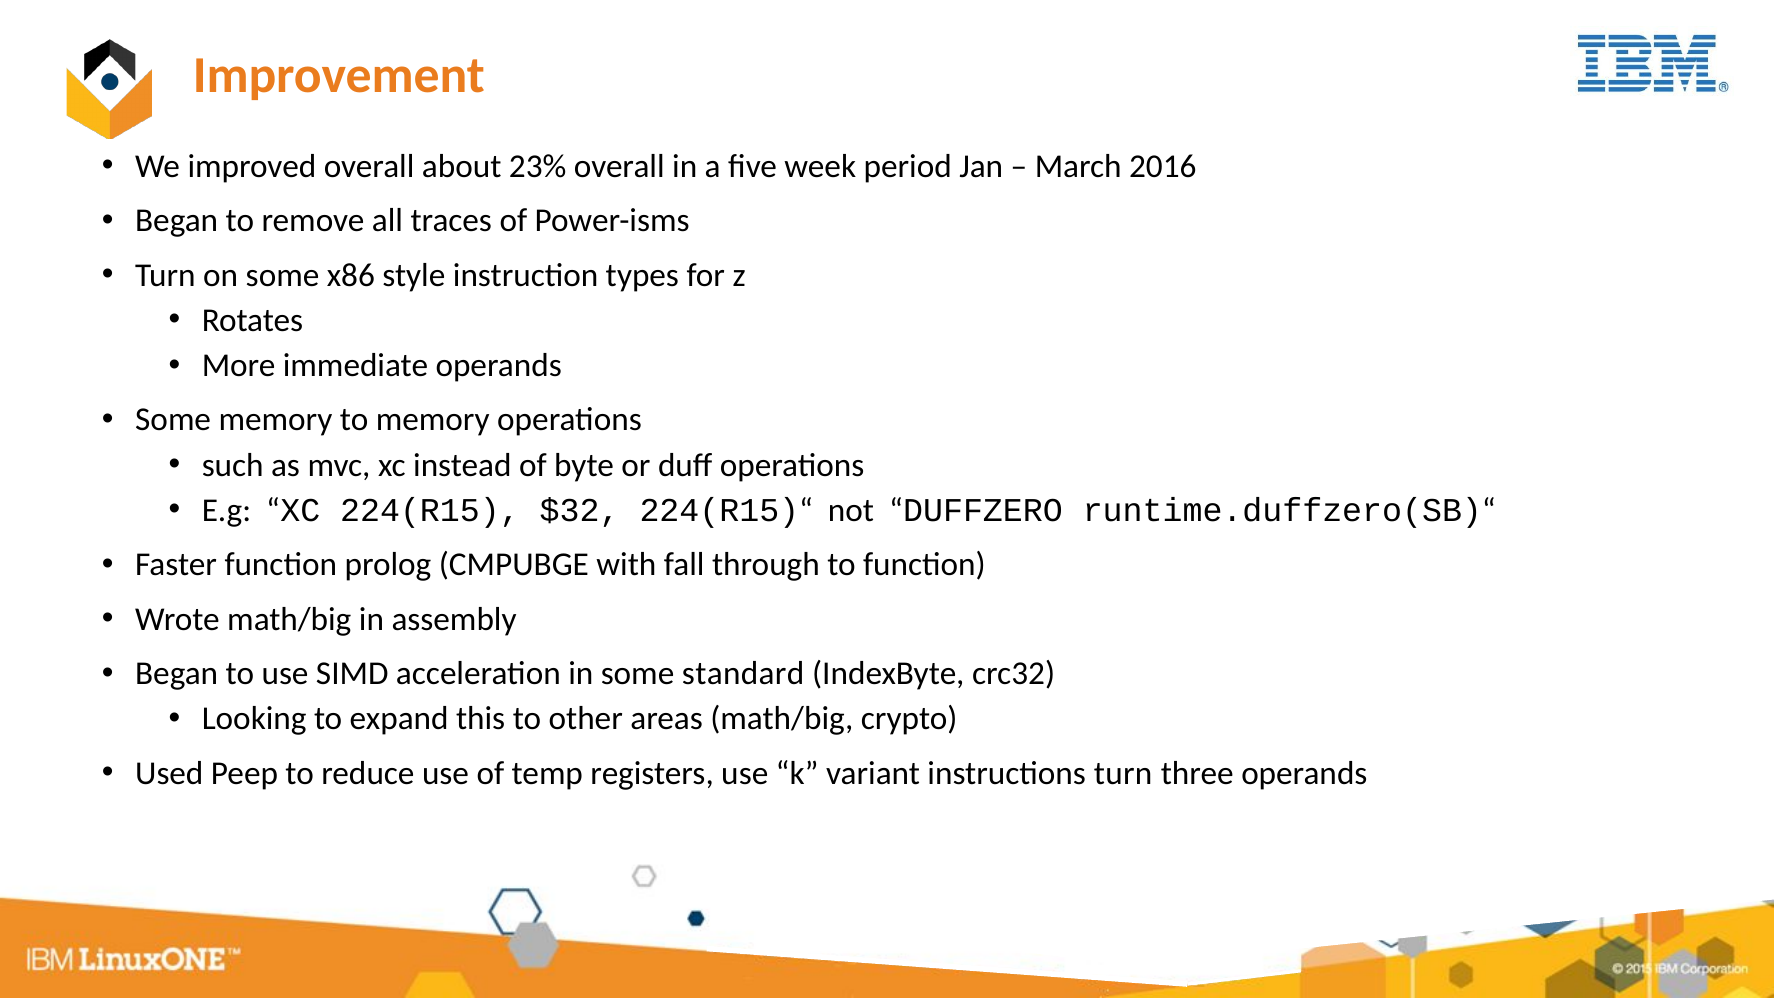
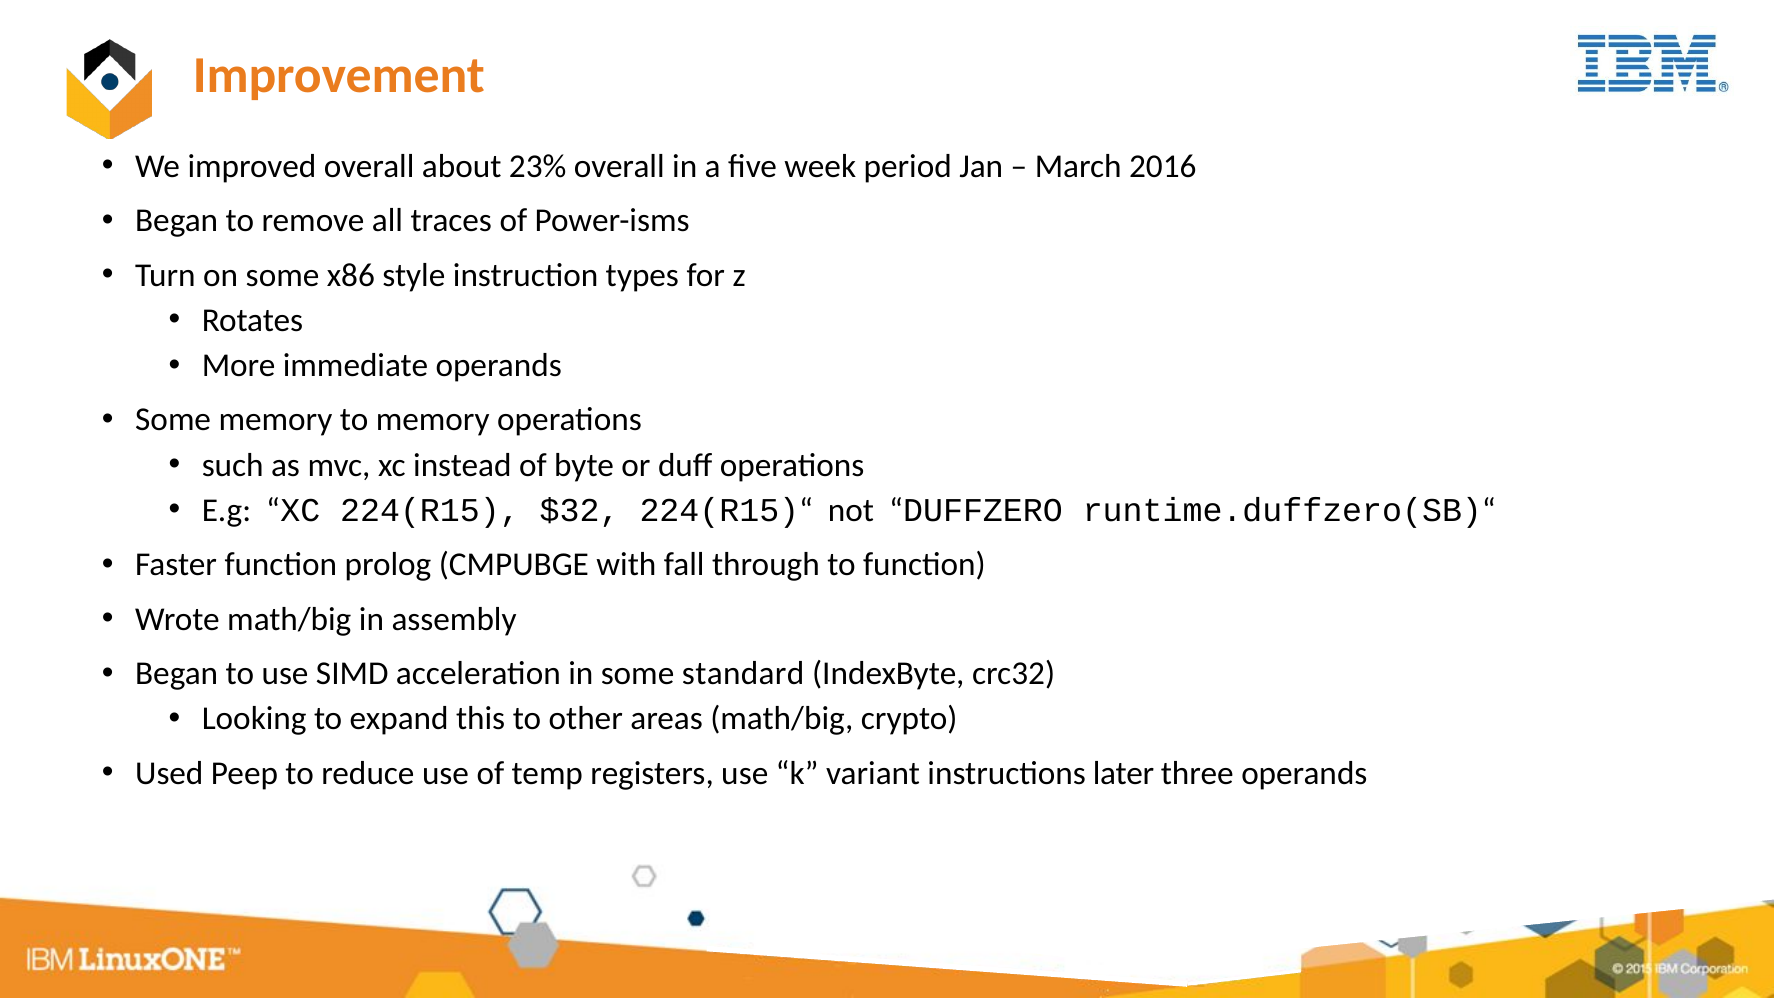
instructions turn: turn -> later
